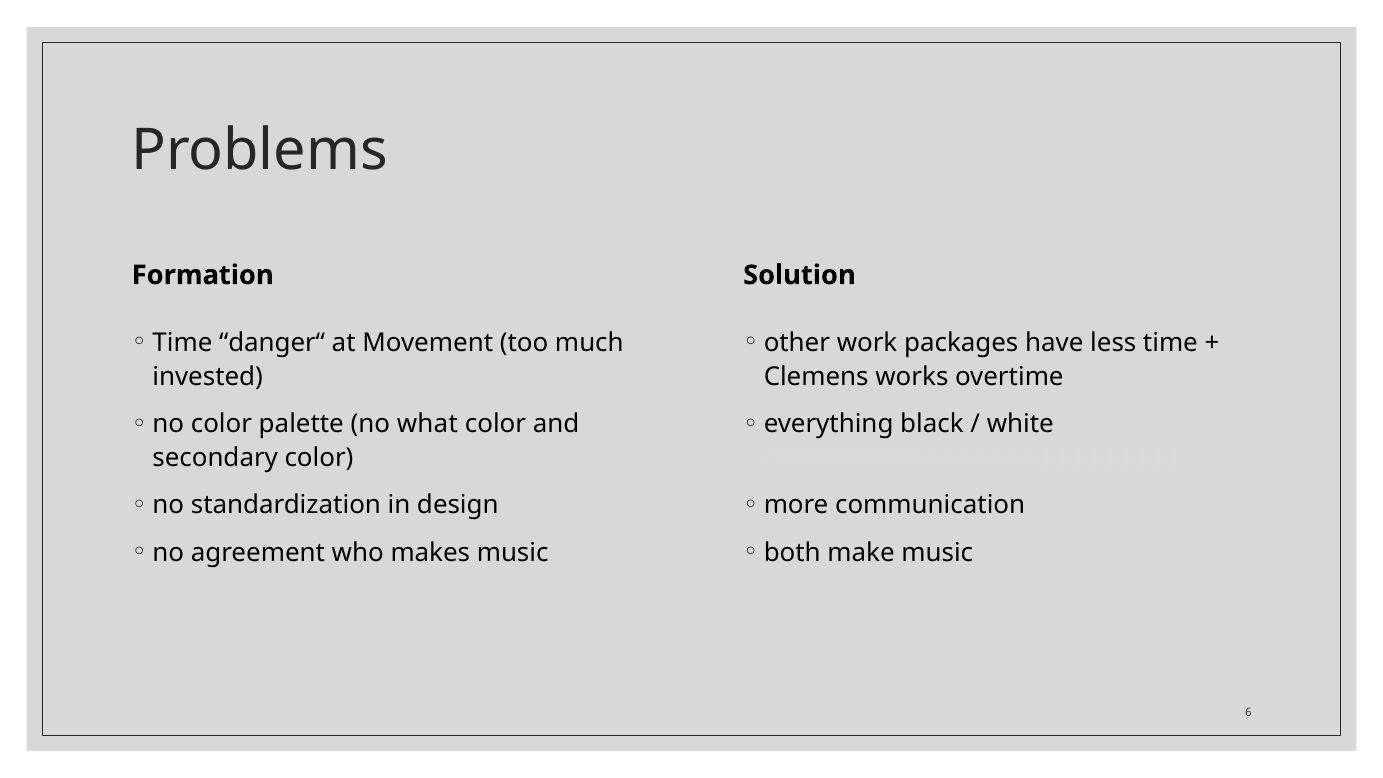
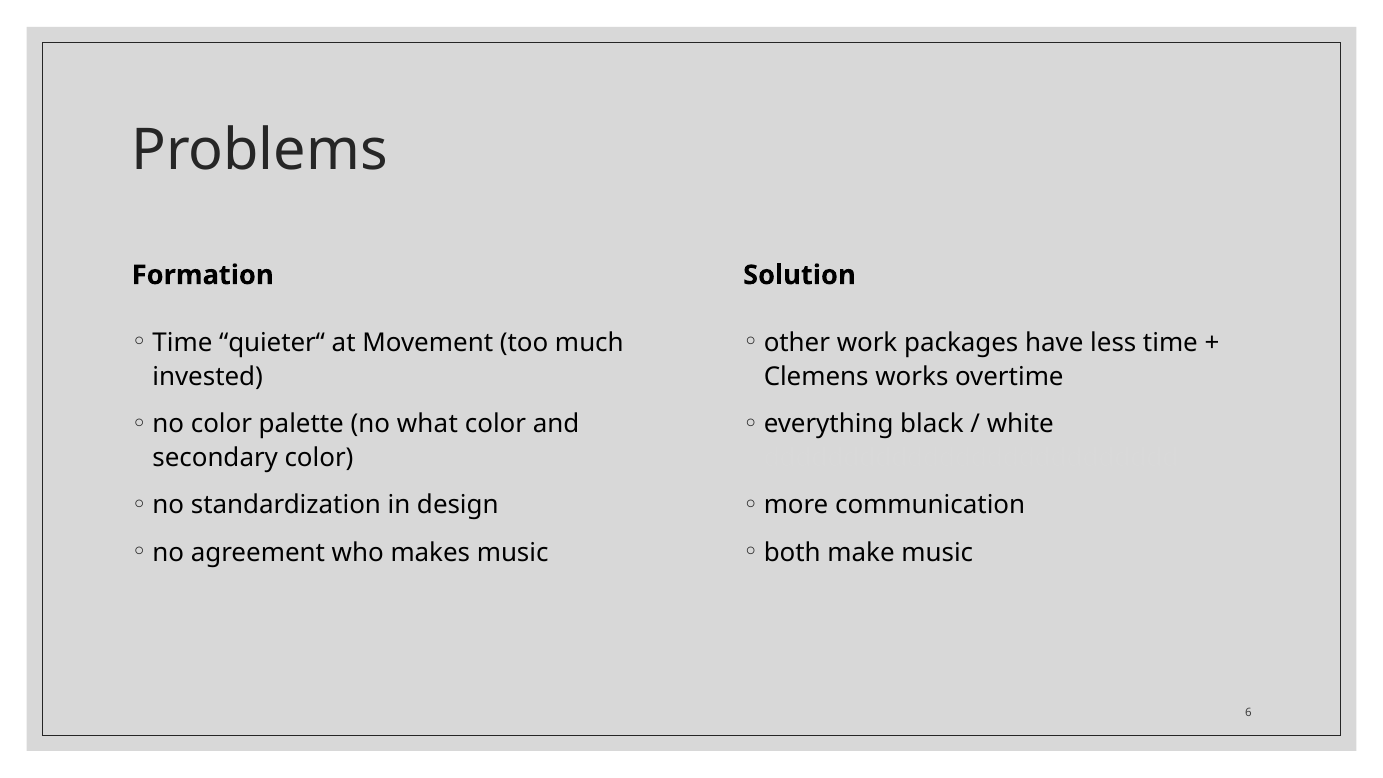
danger“: danger“ -> quieter“
